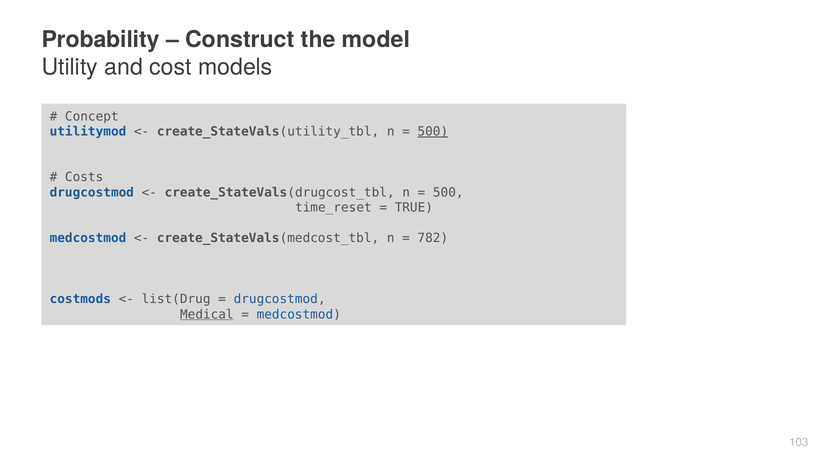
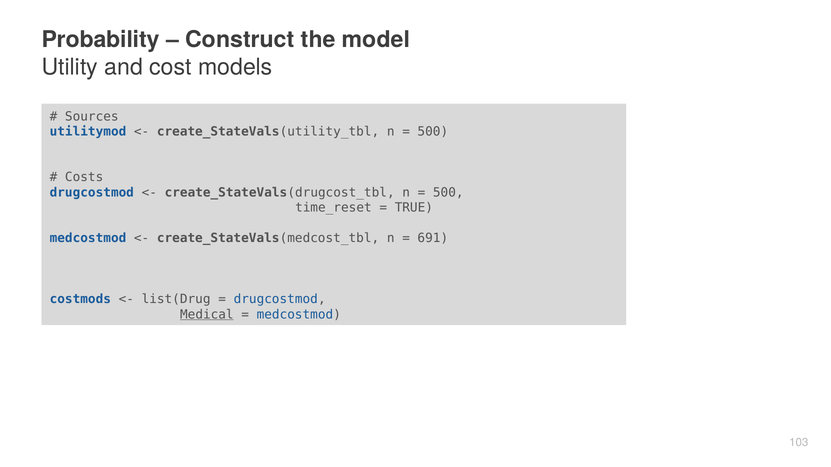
Concept: Concept -> Sources
500 at (433, 132) underline: present -> none
782: 782 -> 691
